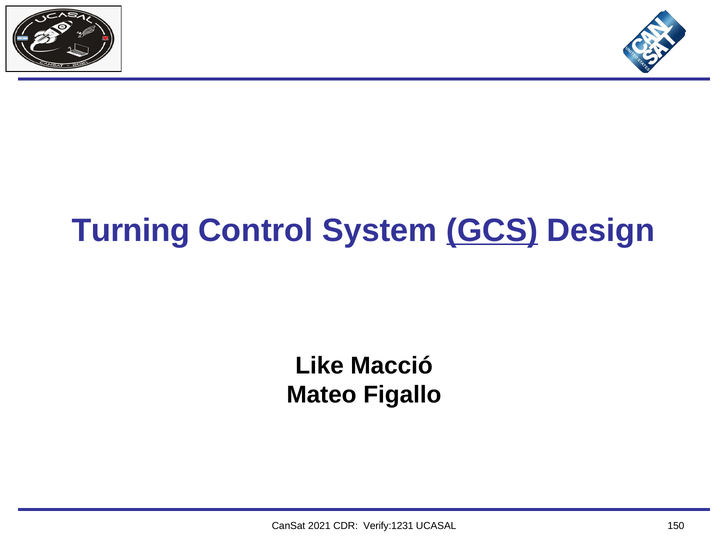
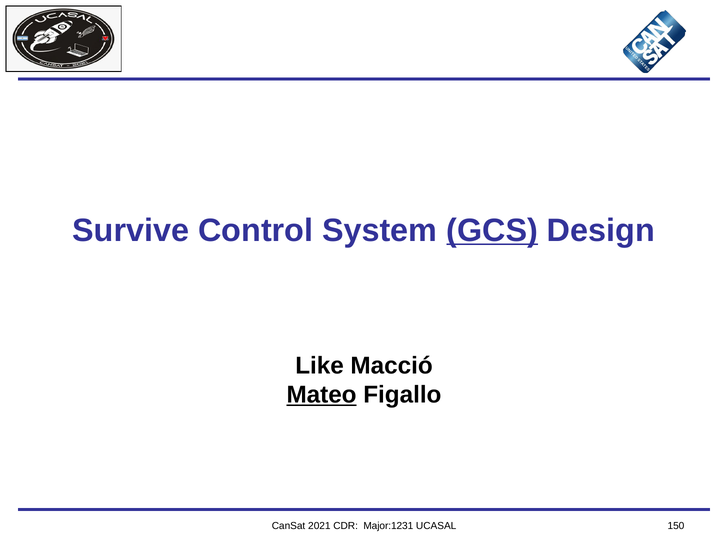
Turning: Turning -> Survive
Mateo underline: none -> present
Verify:1231: Verify:1231 -> Major:1231
